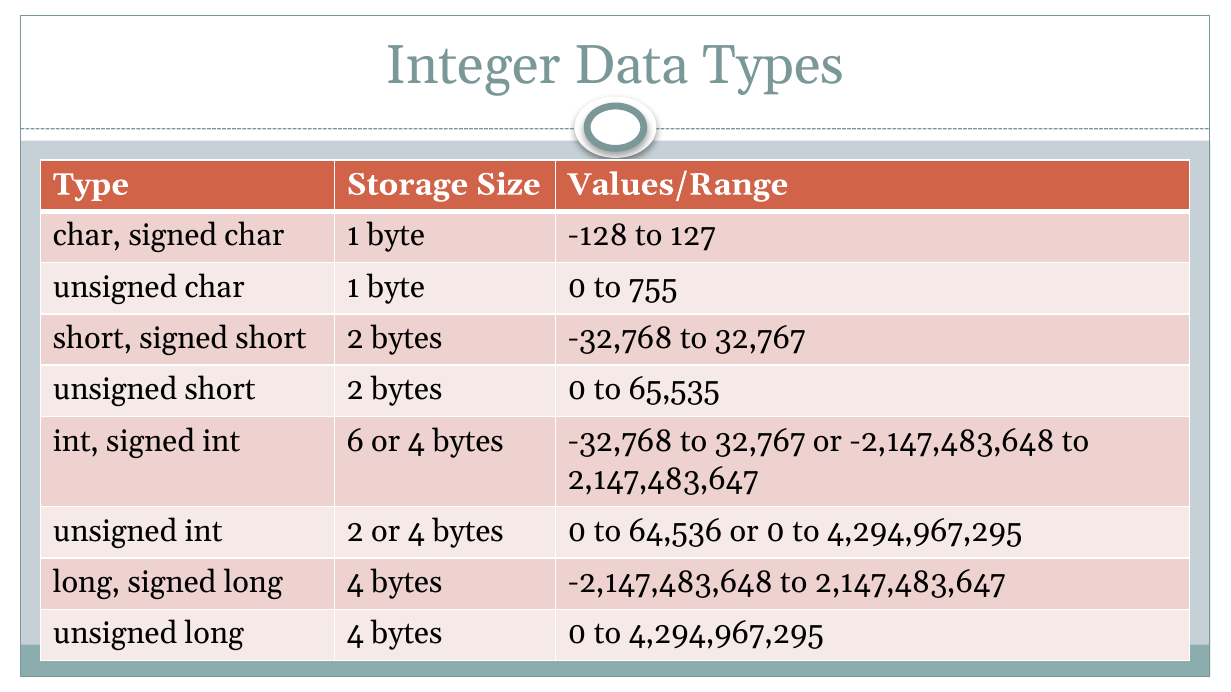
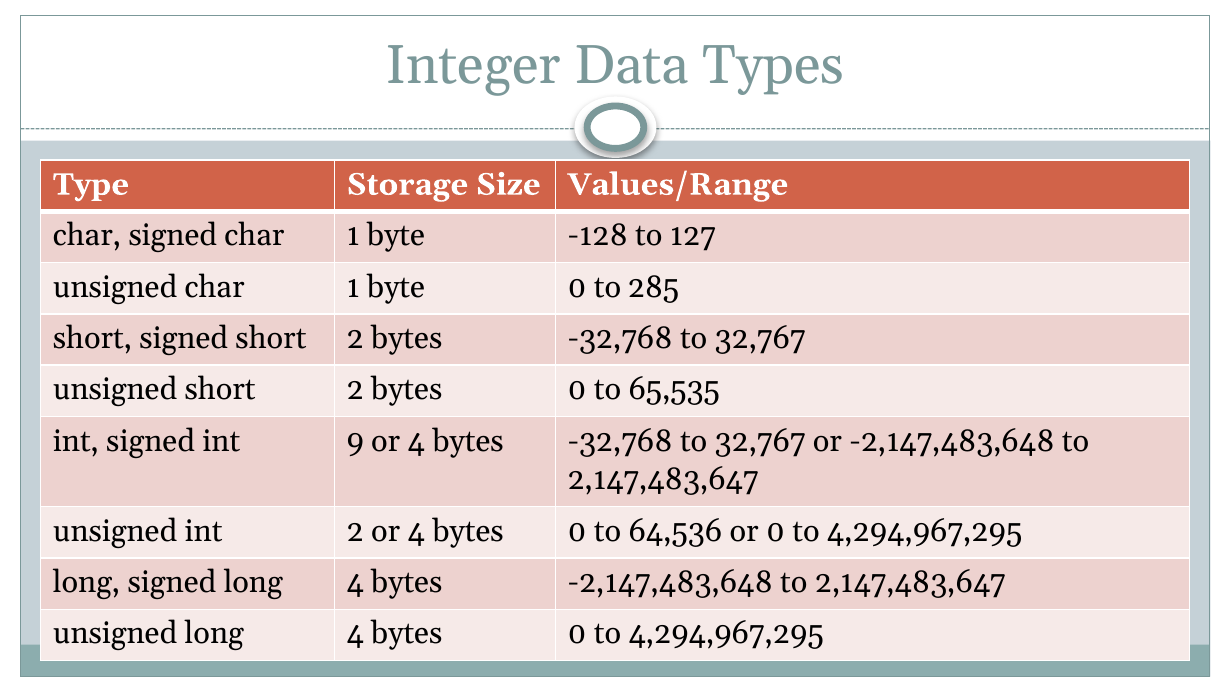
755: 755 -> 285
6: 6 -> 9
